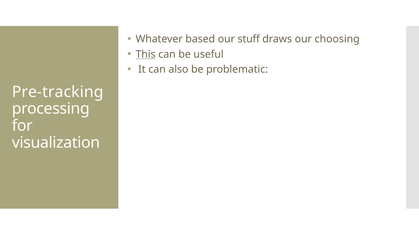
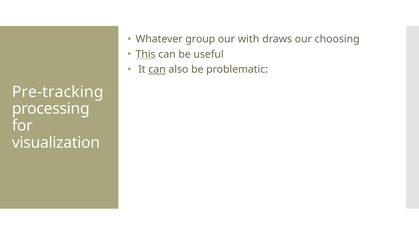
based: based -> group
stuff: stuff -> with
can at (157, 70) underline: none -> present
